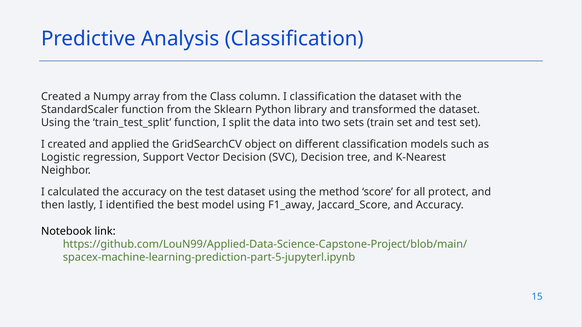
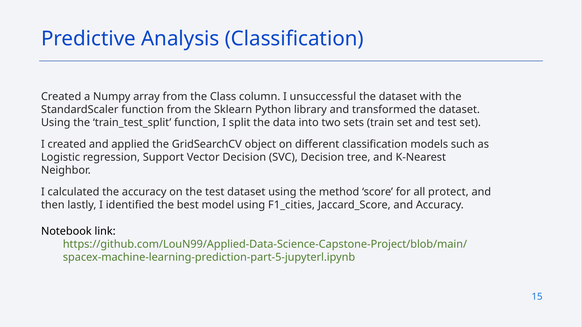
I classification: classification -> unsuccessful
F1_away: F1_away -> F1_cities
